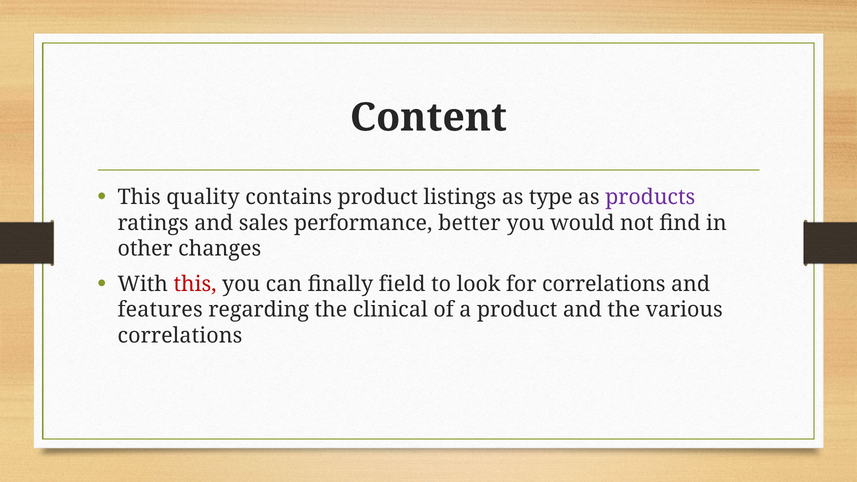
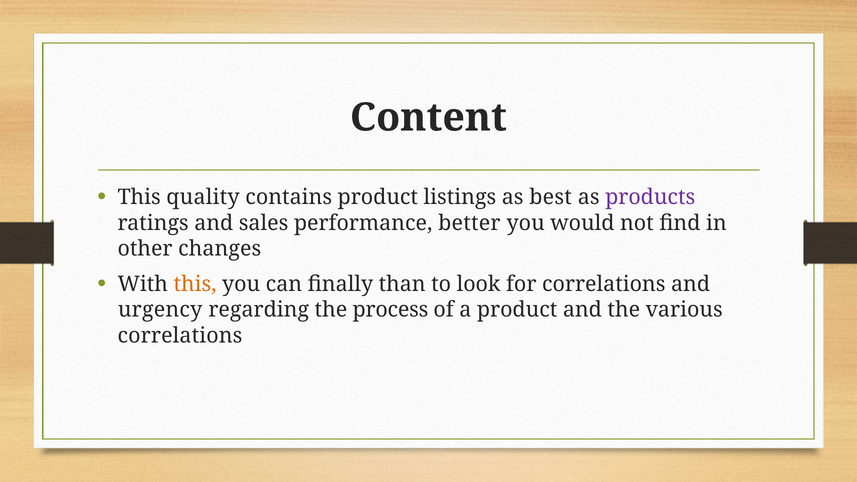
type: type -> best
this at (195, 284) colour: red -> orange
field: field -> than
features: features -> urgency
clinical: clinical -> process
